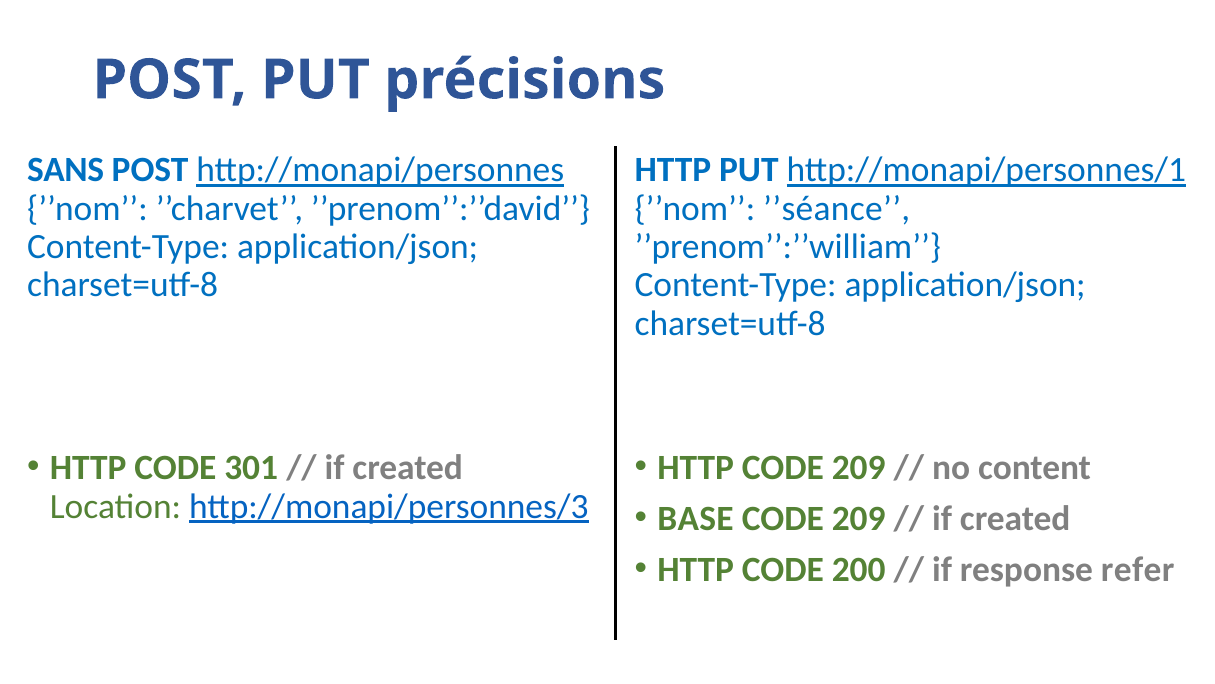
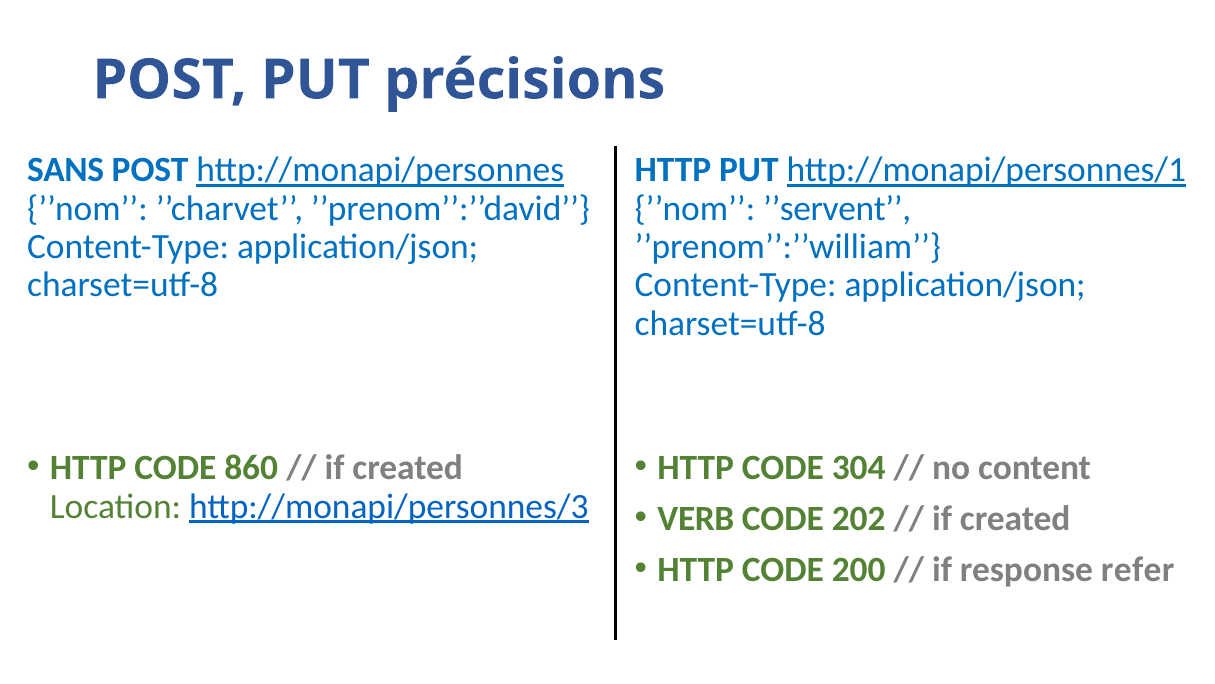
’’séance: ’’séance -> ’’servent
301: 301 -> 860
HTTP CODE 209: 209 -> 304
BASE: BASE -> VERB
209 at (859, 518): 209 -> 202
